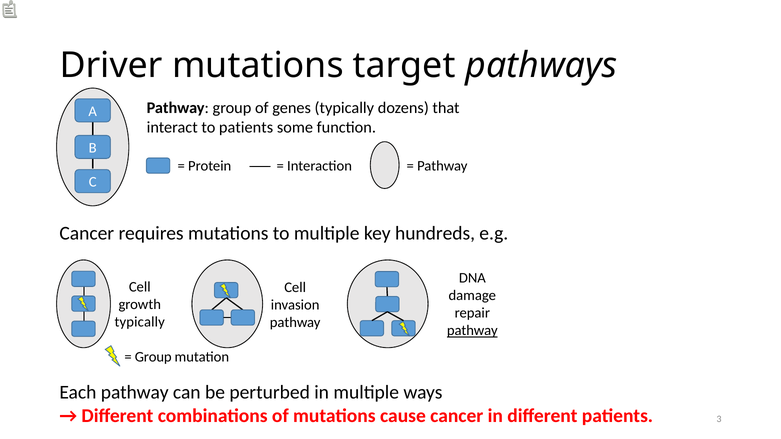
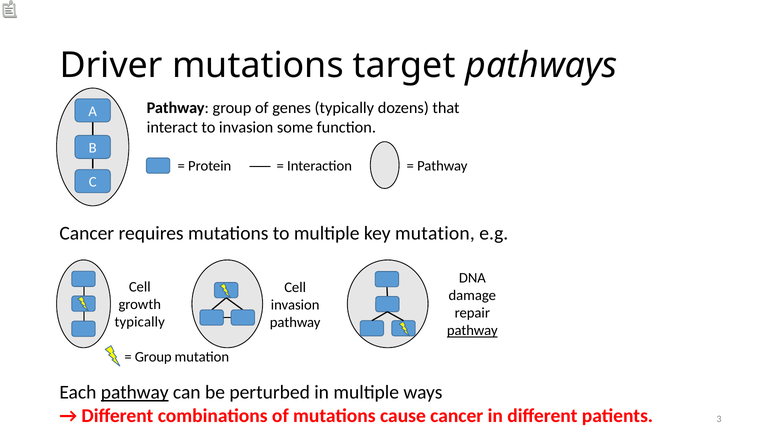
to patients: patients -> invasion
key hundreds: hundreds -> mutation
pathway at (135, 393) underline: none -> present
